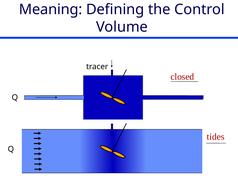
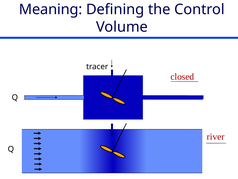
tides: tides -> river
